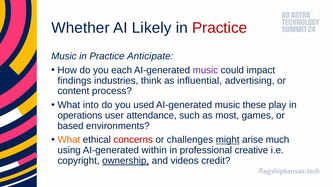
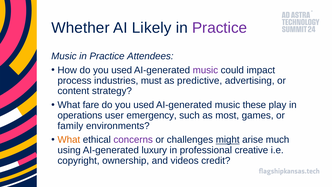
Practice at (220, 28) colour: red -> purple
Anticipate: Anticipate -> Attendees
How do you each: each -> used
findings: findings -> process
think: think -> must
influential: influential -> predictive
process: process -> strategy
into: into -> fare
attendance: attendance -> emergency
based: based -> family
concerns colour: red -> purple
within: within -> luxury
ownership underline: present -> none
